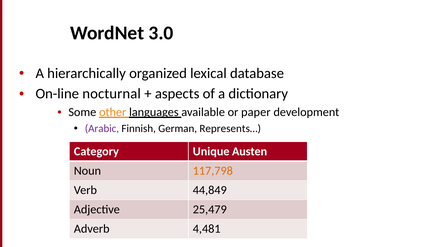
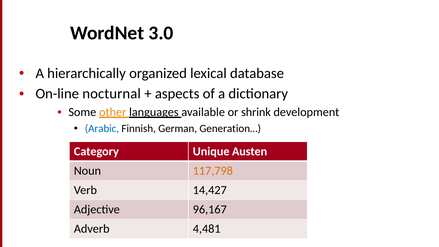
paper: paper -> shrink
Arabic colour: purple -> blue
Represents…: Represents… -> Generation…
44,849: 44,849 -> 14,427
25,479: 25,479 -> 96,167
